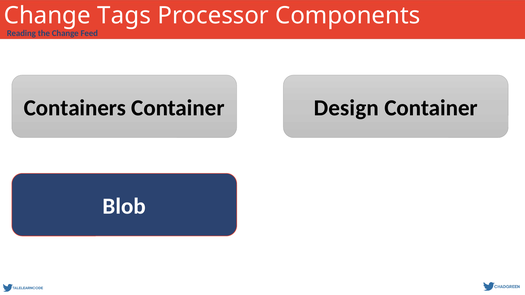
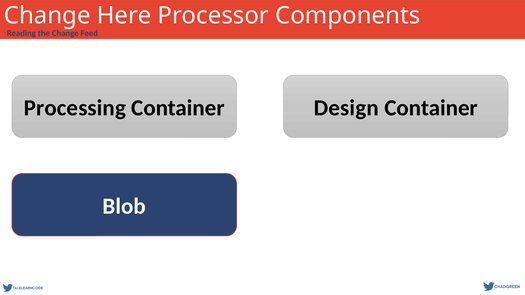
Tags: Tags -> Here
Containers: Containers -> Processing
